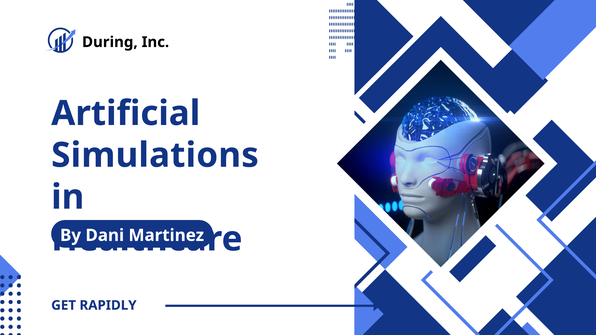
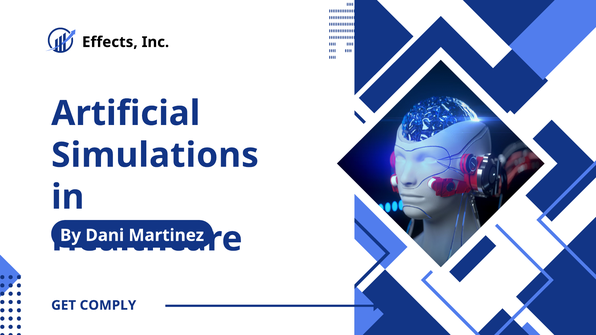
During: During -> Effects
RAPIDLY: RAPIDLY -> COMPLY
